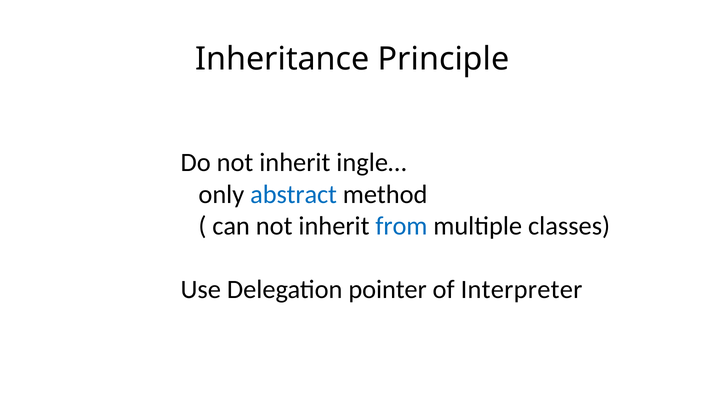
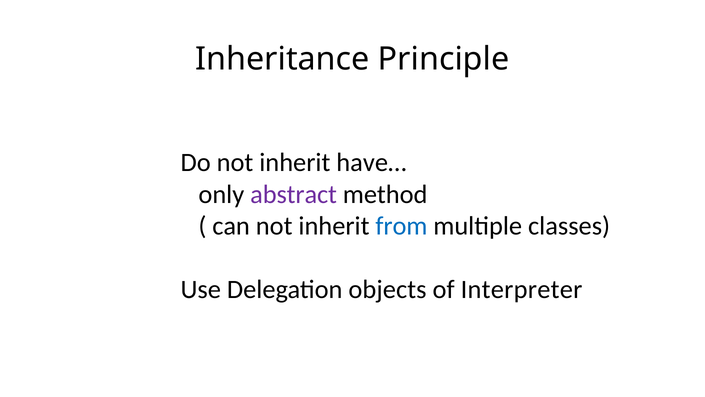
ingle…: ingle… -> have…
abstract colour: blue -> purple
pointer: pointer -> objects
